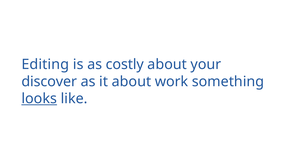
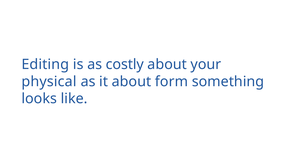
discover: discover -> physical
work: work -> form
looks underline: present -> none
